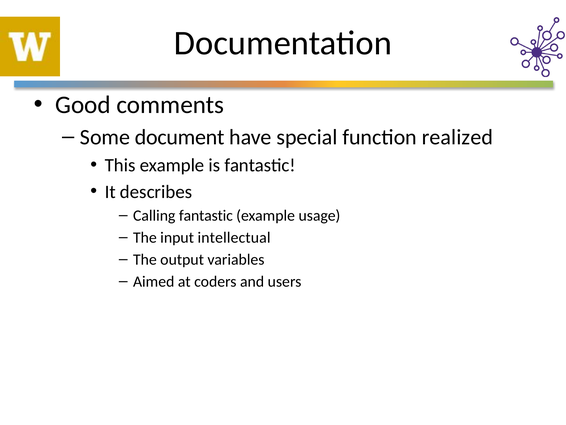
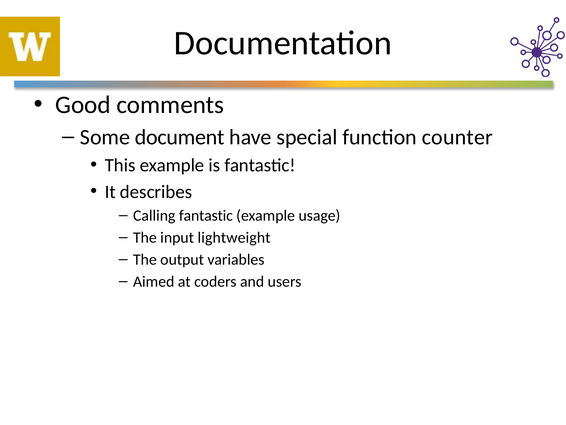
realized: realized -> counter
intellectual: intellectual -> lightweight
